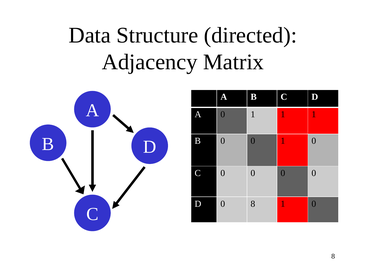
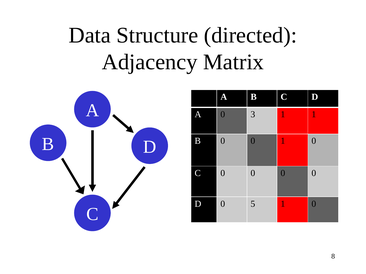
A 0 1: 1 -> 3
0 8: 8 -> 5
